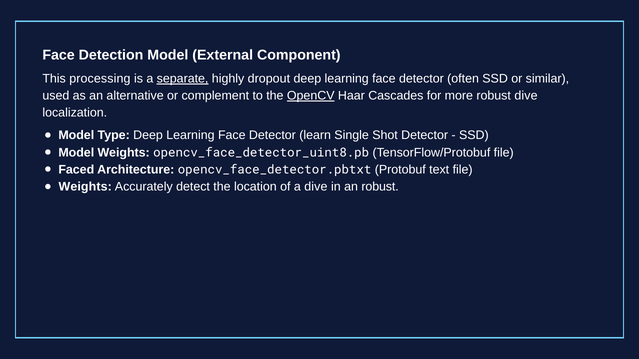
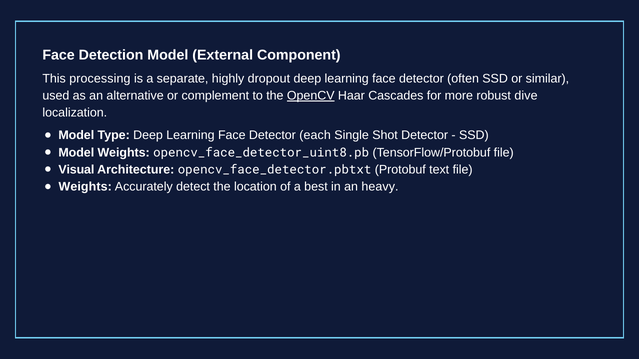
separate underline: present -> none
learn: learn -> each
Faced: Faced -> Visual
a dive: dive -> best
an robust: robust -> heavy
